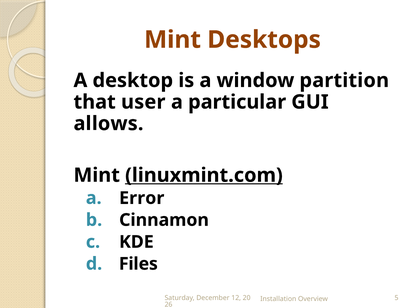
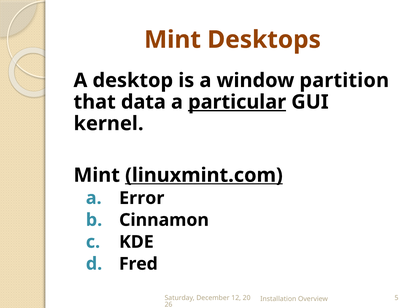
user: user -> data
particular underline: none -> present
allows: allows -> kernel
Files: Files -> Fred
